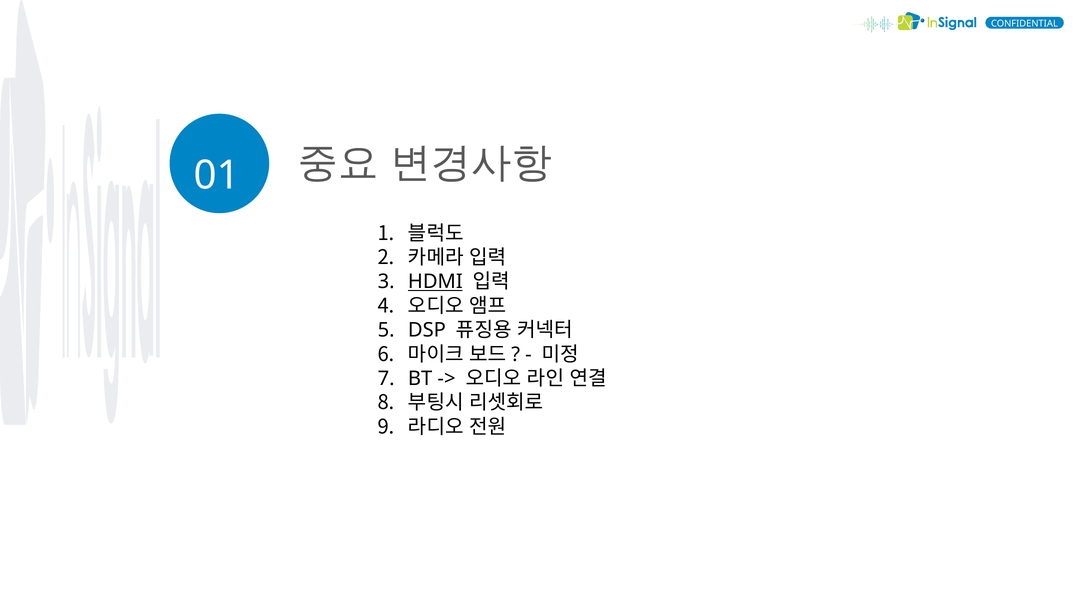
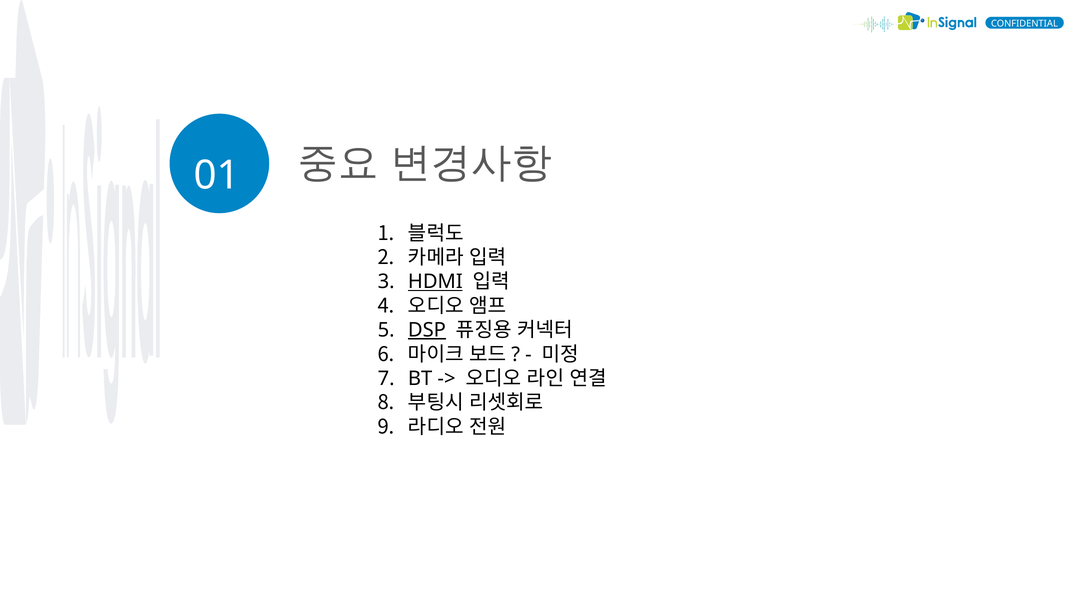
DSP underline: none -> present
